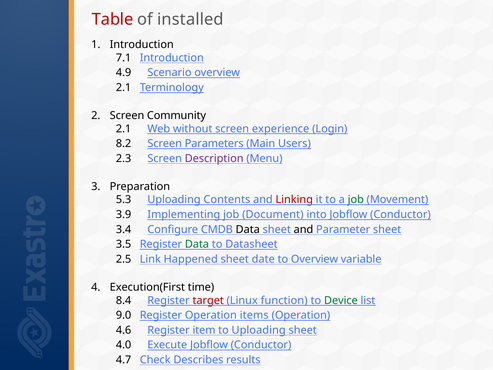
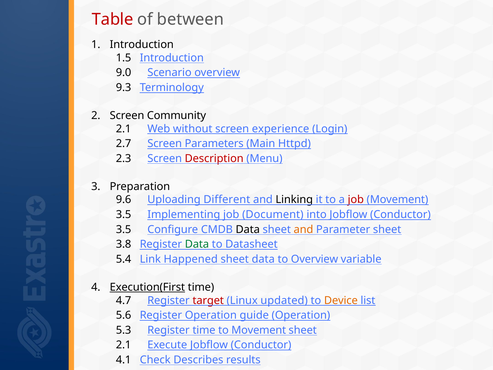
installed: installed -> between
7.1: 7.1 -> 1.5
4.9: 4.9 -> 9.0
2.1 at (124, 88): 2.1 -> 9.3
8.2: 8.2 -> 2.7
Users: Users -> Httpd
Description colour: purple -> red
5.3: 5.3 -> 9.6
Contents: Contents -> Different
Linking colour: red -> black
job at (356, 200) colour: green -> red
3.9 at (124, 214): 3.9 -> 3.5
3.4 at (124, 229): 3.4 -> 3.5
and at (303, 229) colour: black -> orange
3.5: 3.5 -> 3.8
2.5: 2.5 -> 5.4
sheet date: date -> data
Execution(First underline: none -> present
8.4: 8.4 -> 4.7
function: function -> updated
Device colour: green -> orange
9.0: 9.0 -> 5.6
items: items -> guide
4.6: 4.6 -> 5.3
Register item: item -> time
to Uploading: Uploading -> Movement
4.0 at (124, 345): 4.0 -> 2.1
4.7: 4.7 -> 4.1
